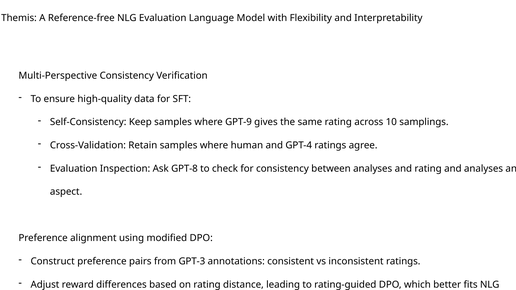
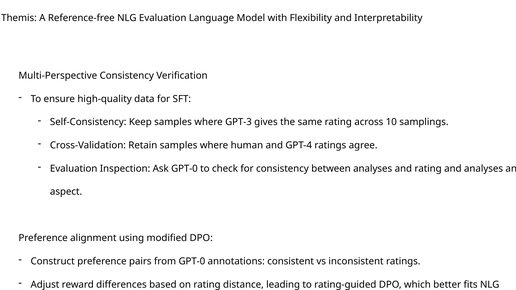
GPT-9: GPT-9 -> GPT-3
Ask GPT-8: GPT-8 -> GPT-0
from GPT-3: GPT-3 -> GPT-0
